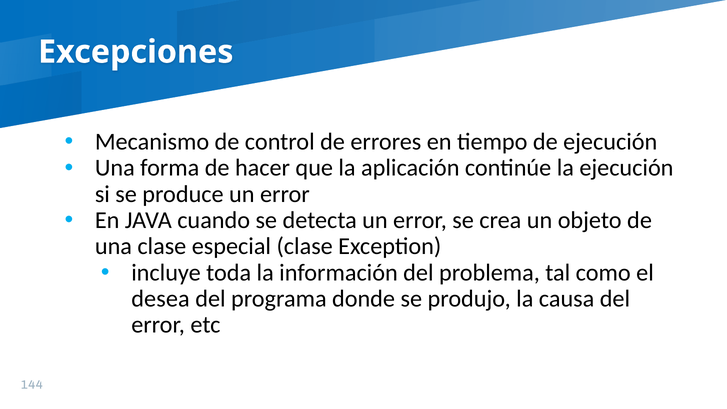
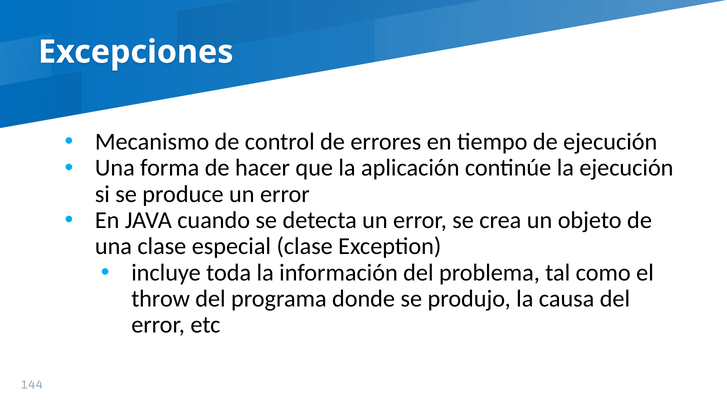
desea: desea -> throw
